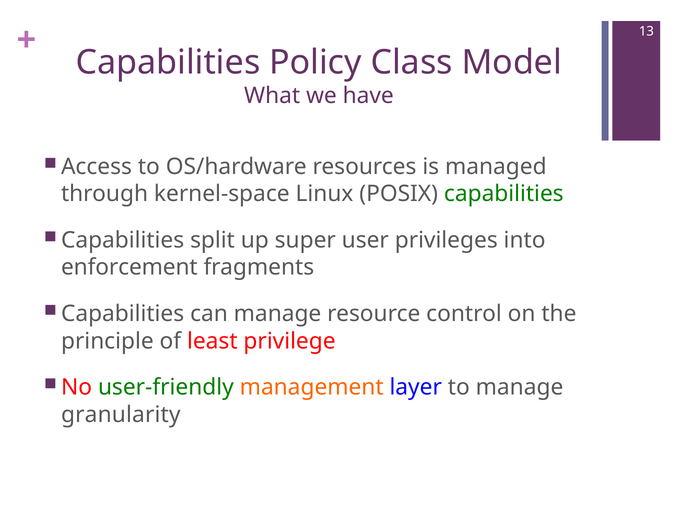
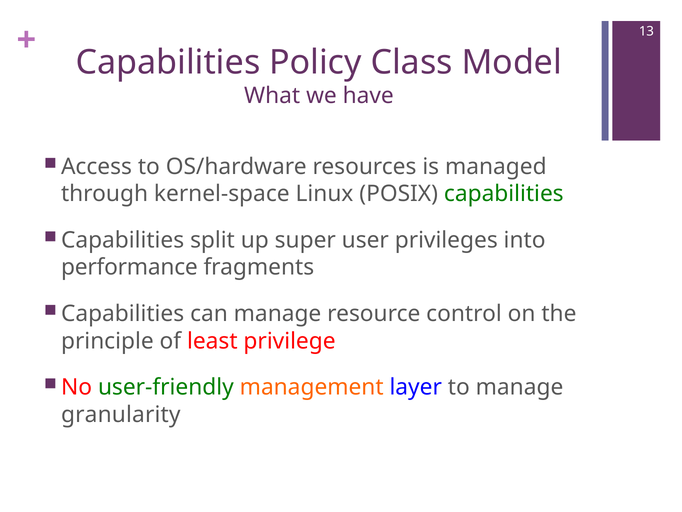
enforcement: enforcement -> performance
